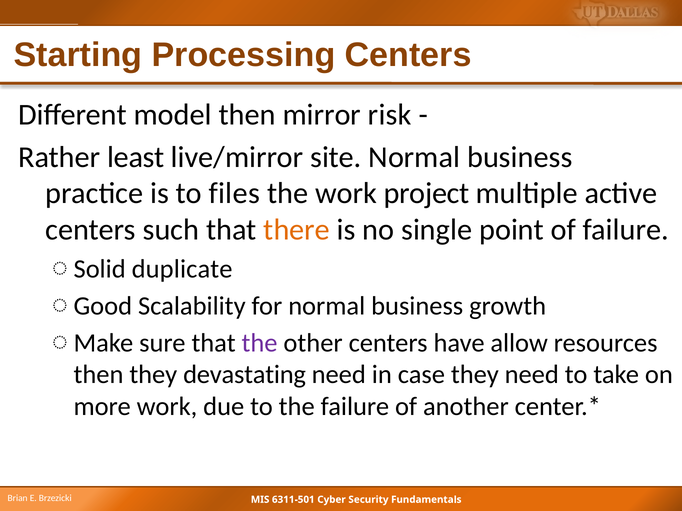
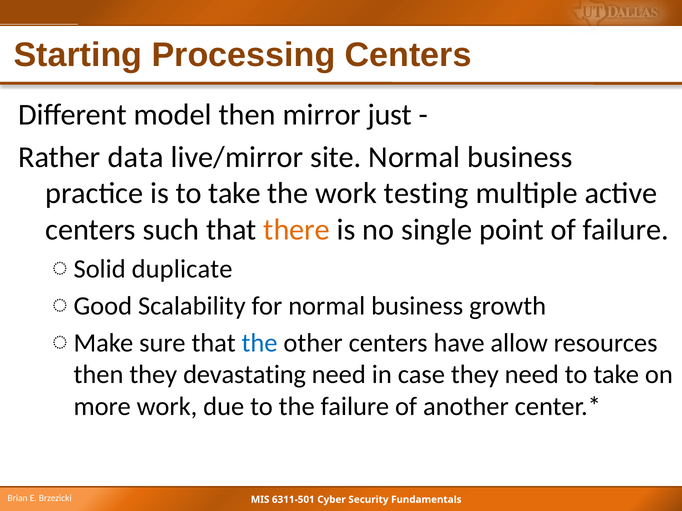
risk: risk -> just
least: least -> data
is to files: files -> take
project: project -> testing
the at (260, 343) colour: purple -> blue
